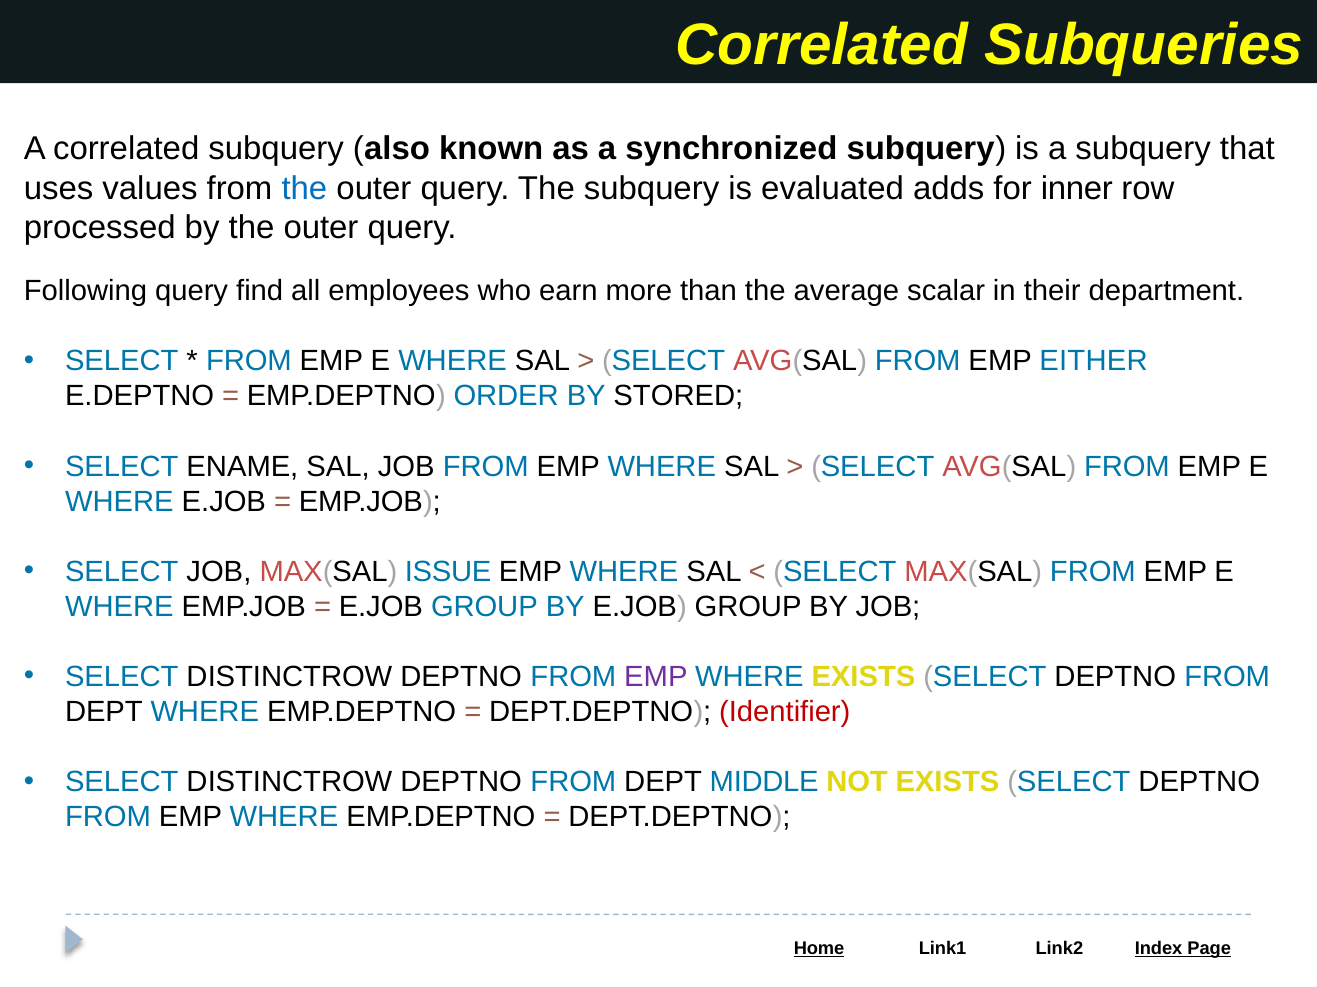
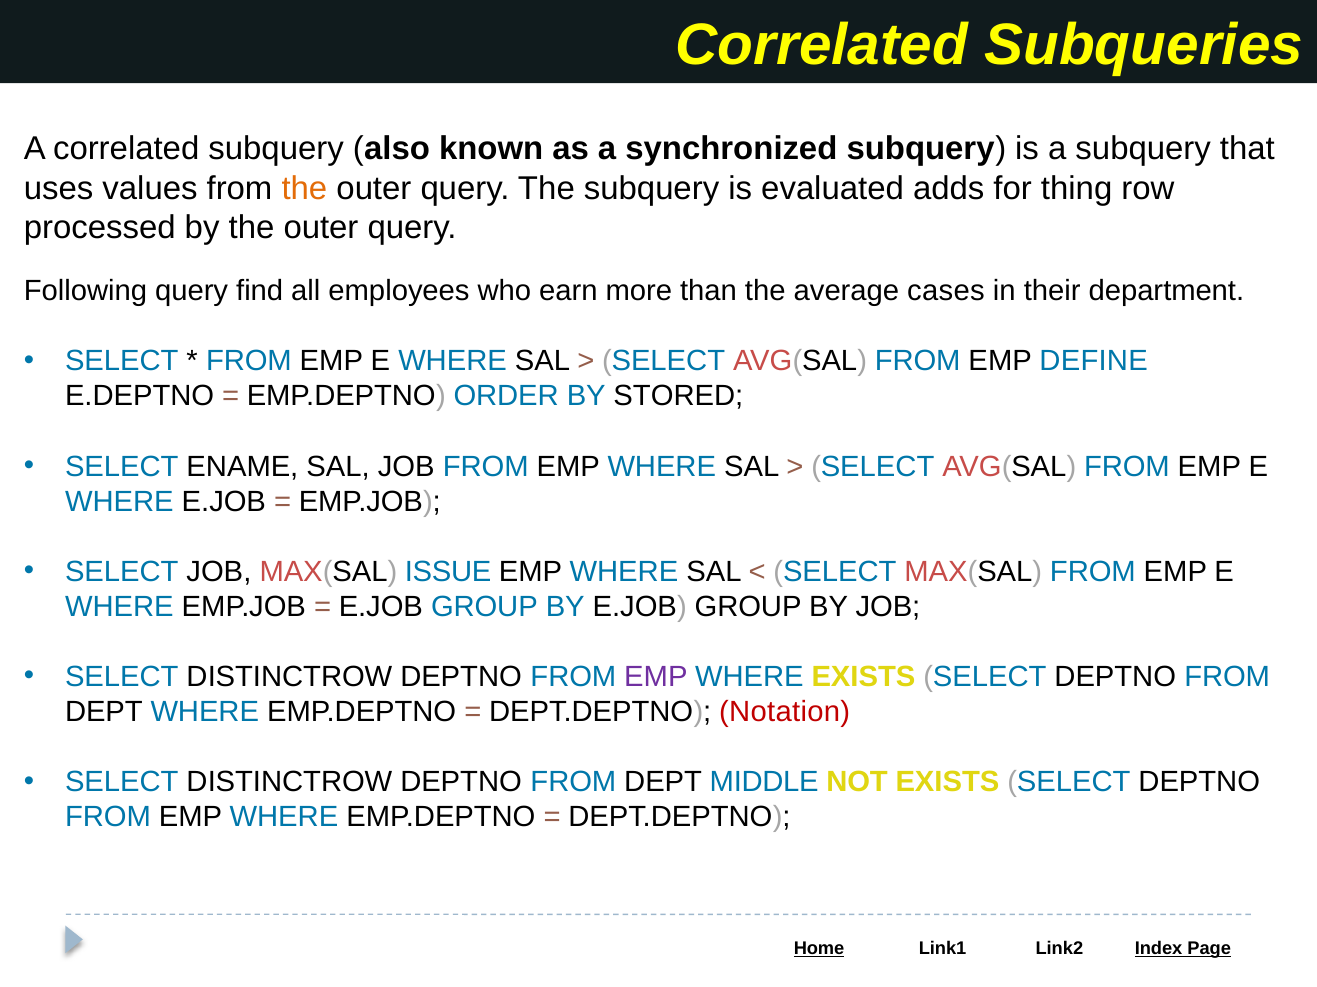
the at (304, 189) colour: blue -> orange
inner: inner -> thing
scalar: scalar -> cases
EITHER: EITHER -> DEFINE
Identifier: Identifier -> Notation
